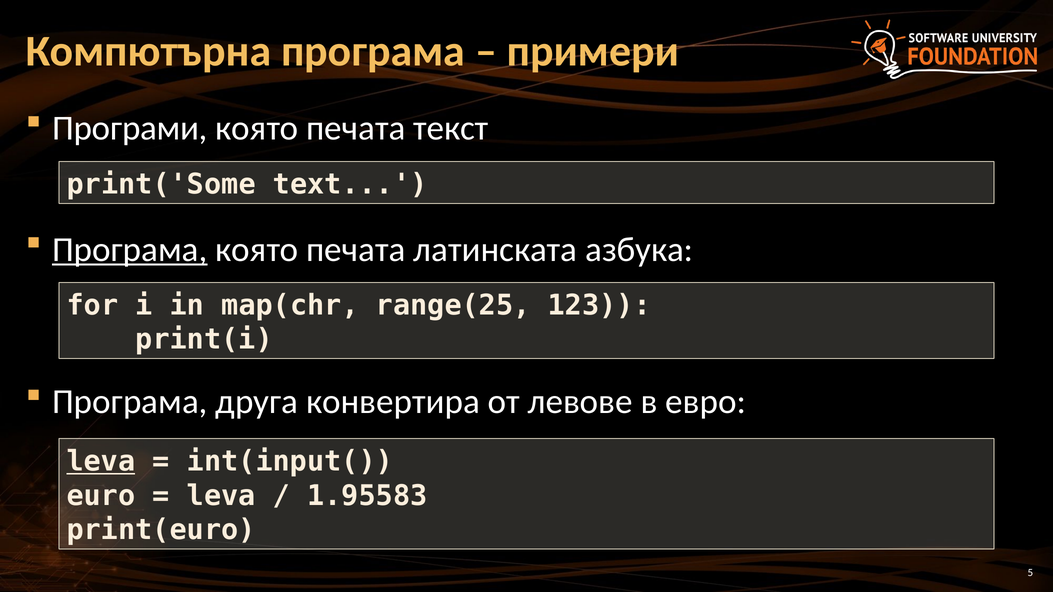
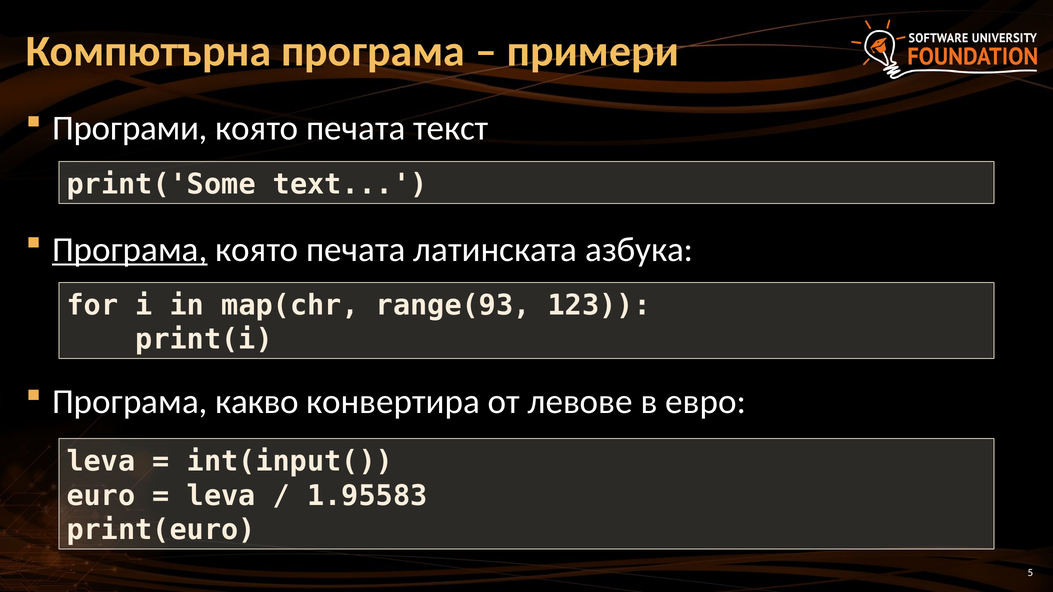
range(25: range(25 -> range(93
друга: друга -> какво
leva at (101, 462) underline: present -> none
